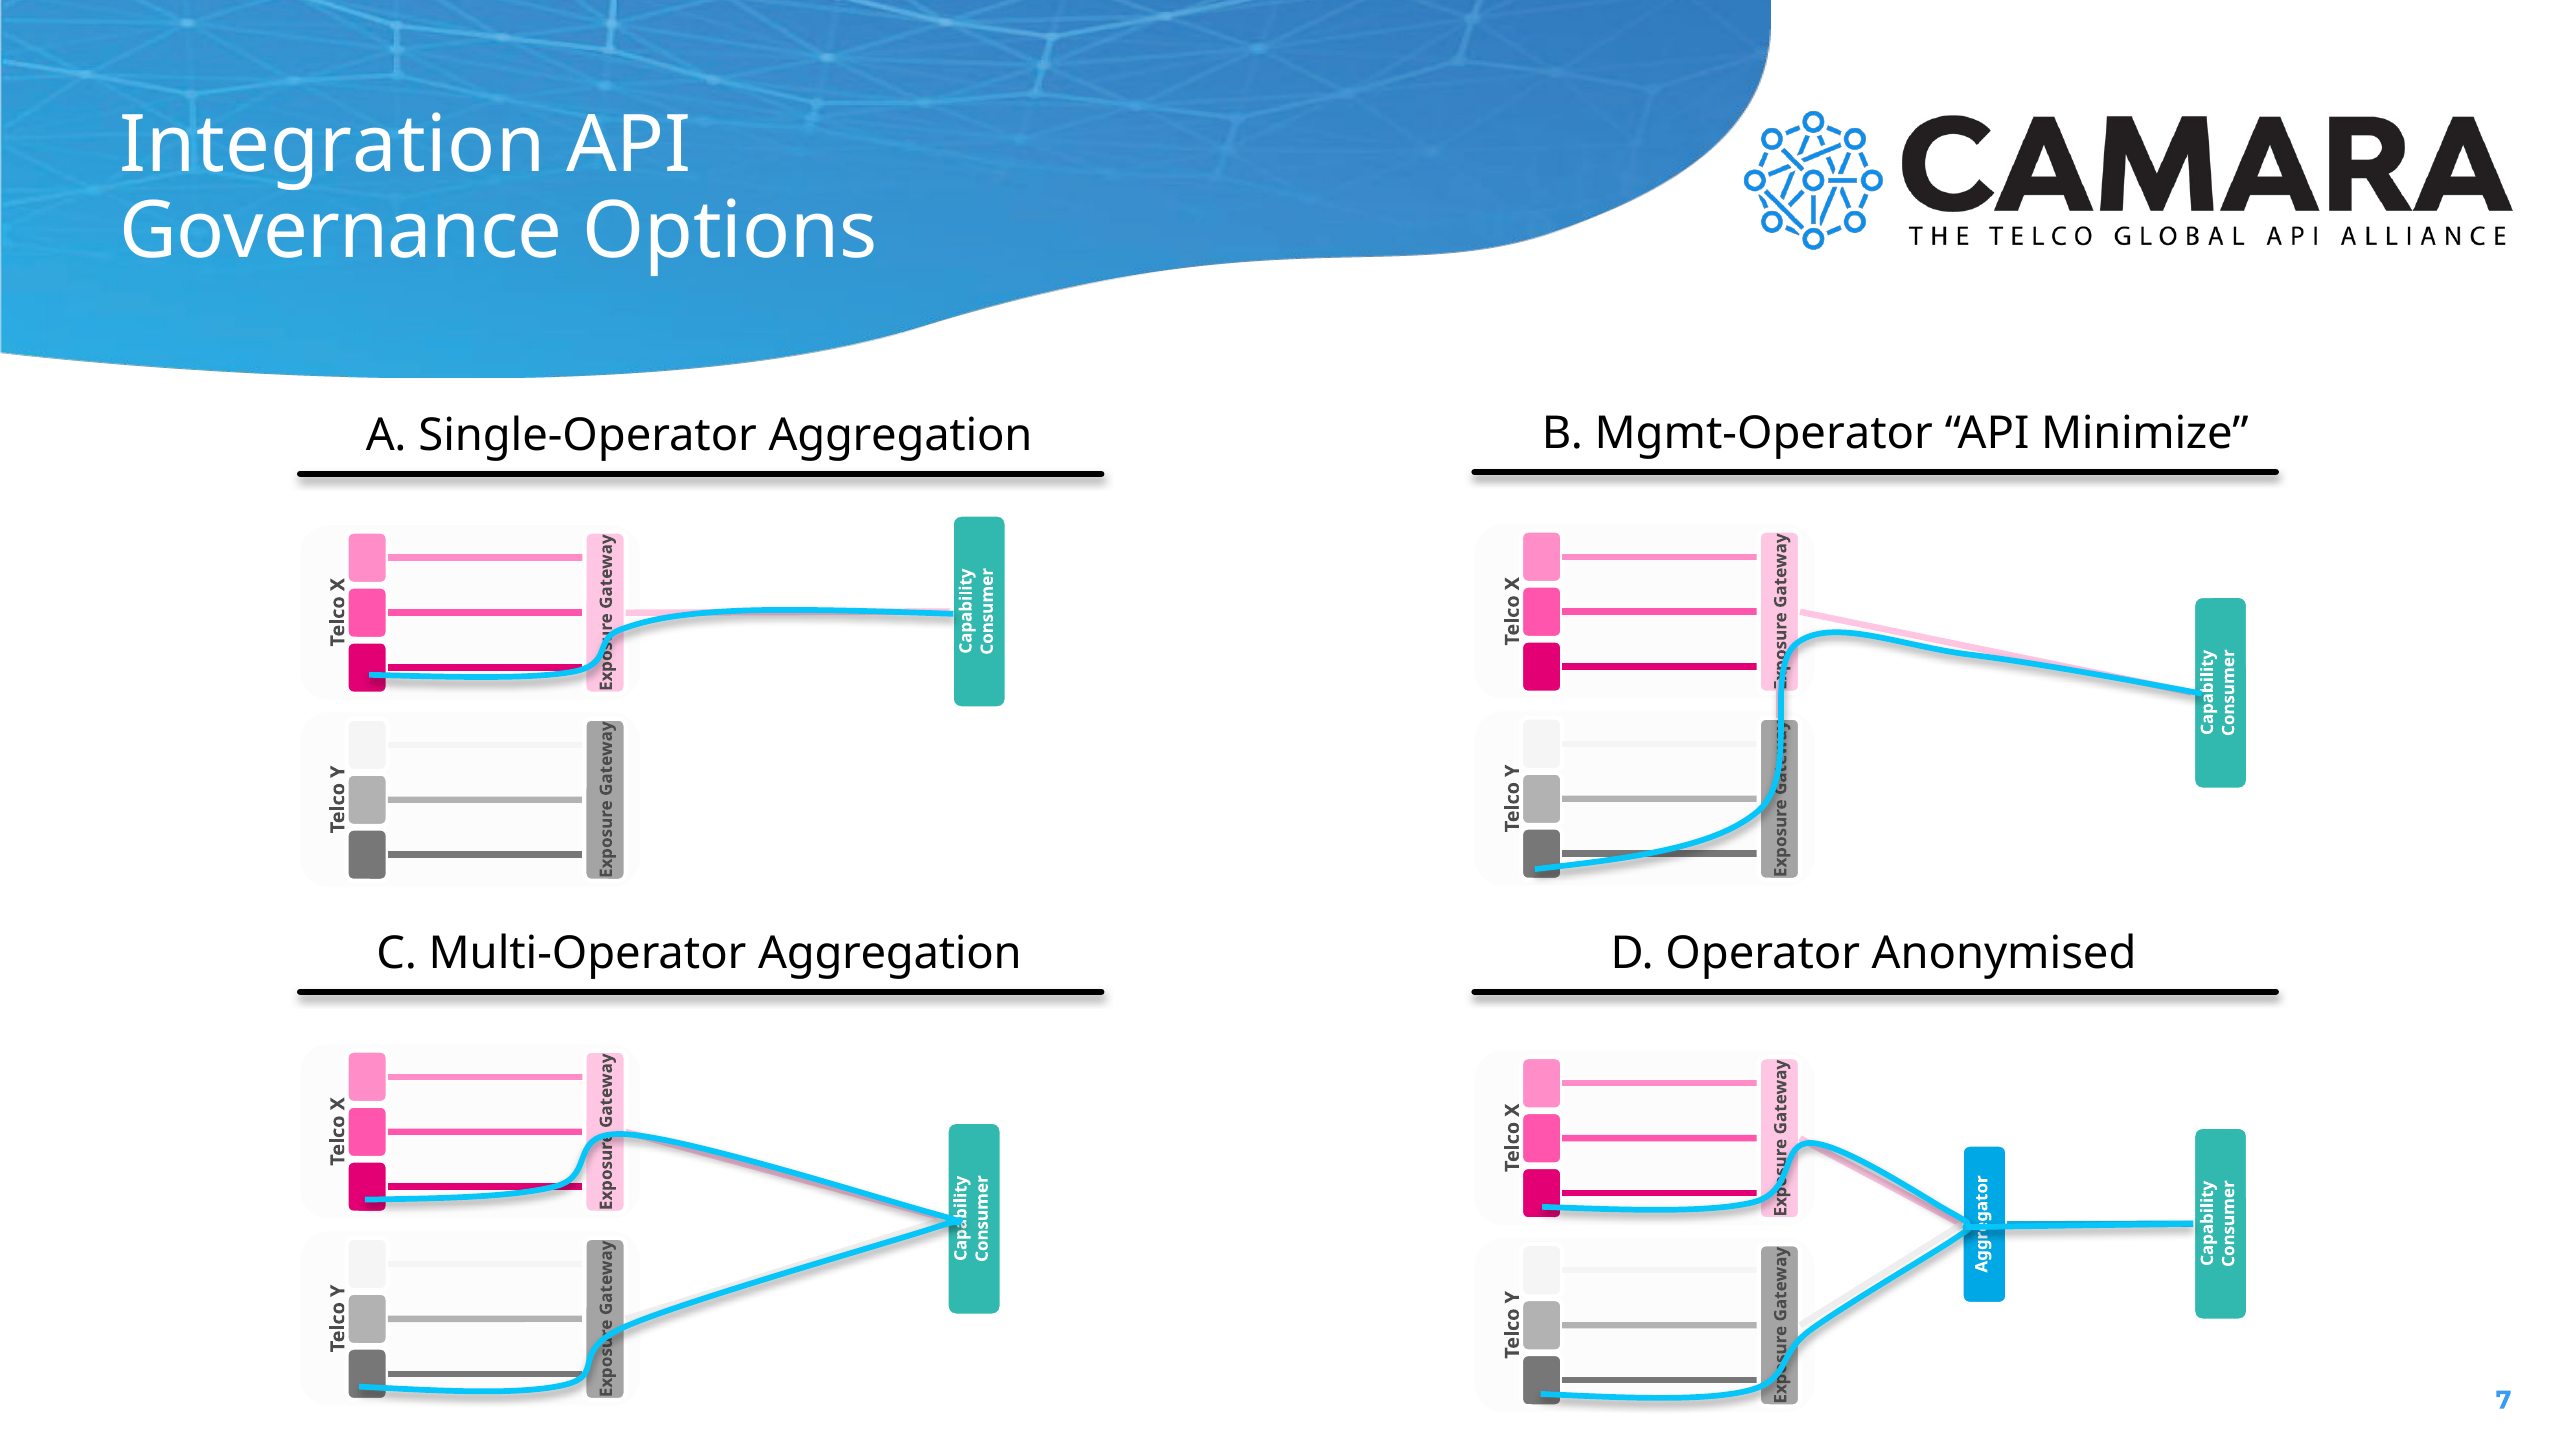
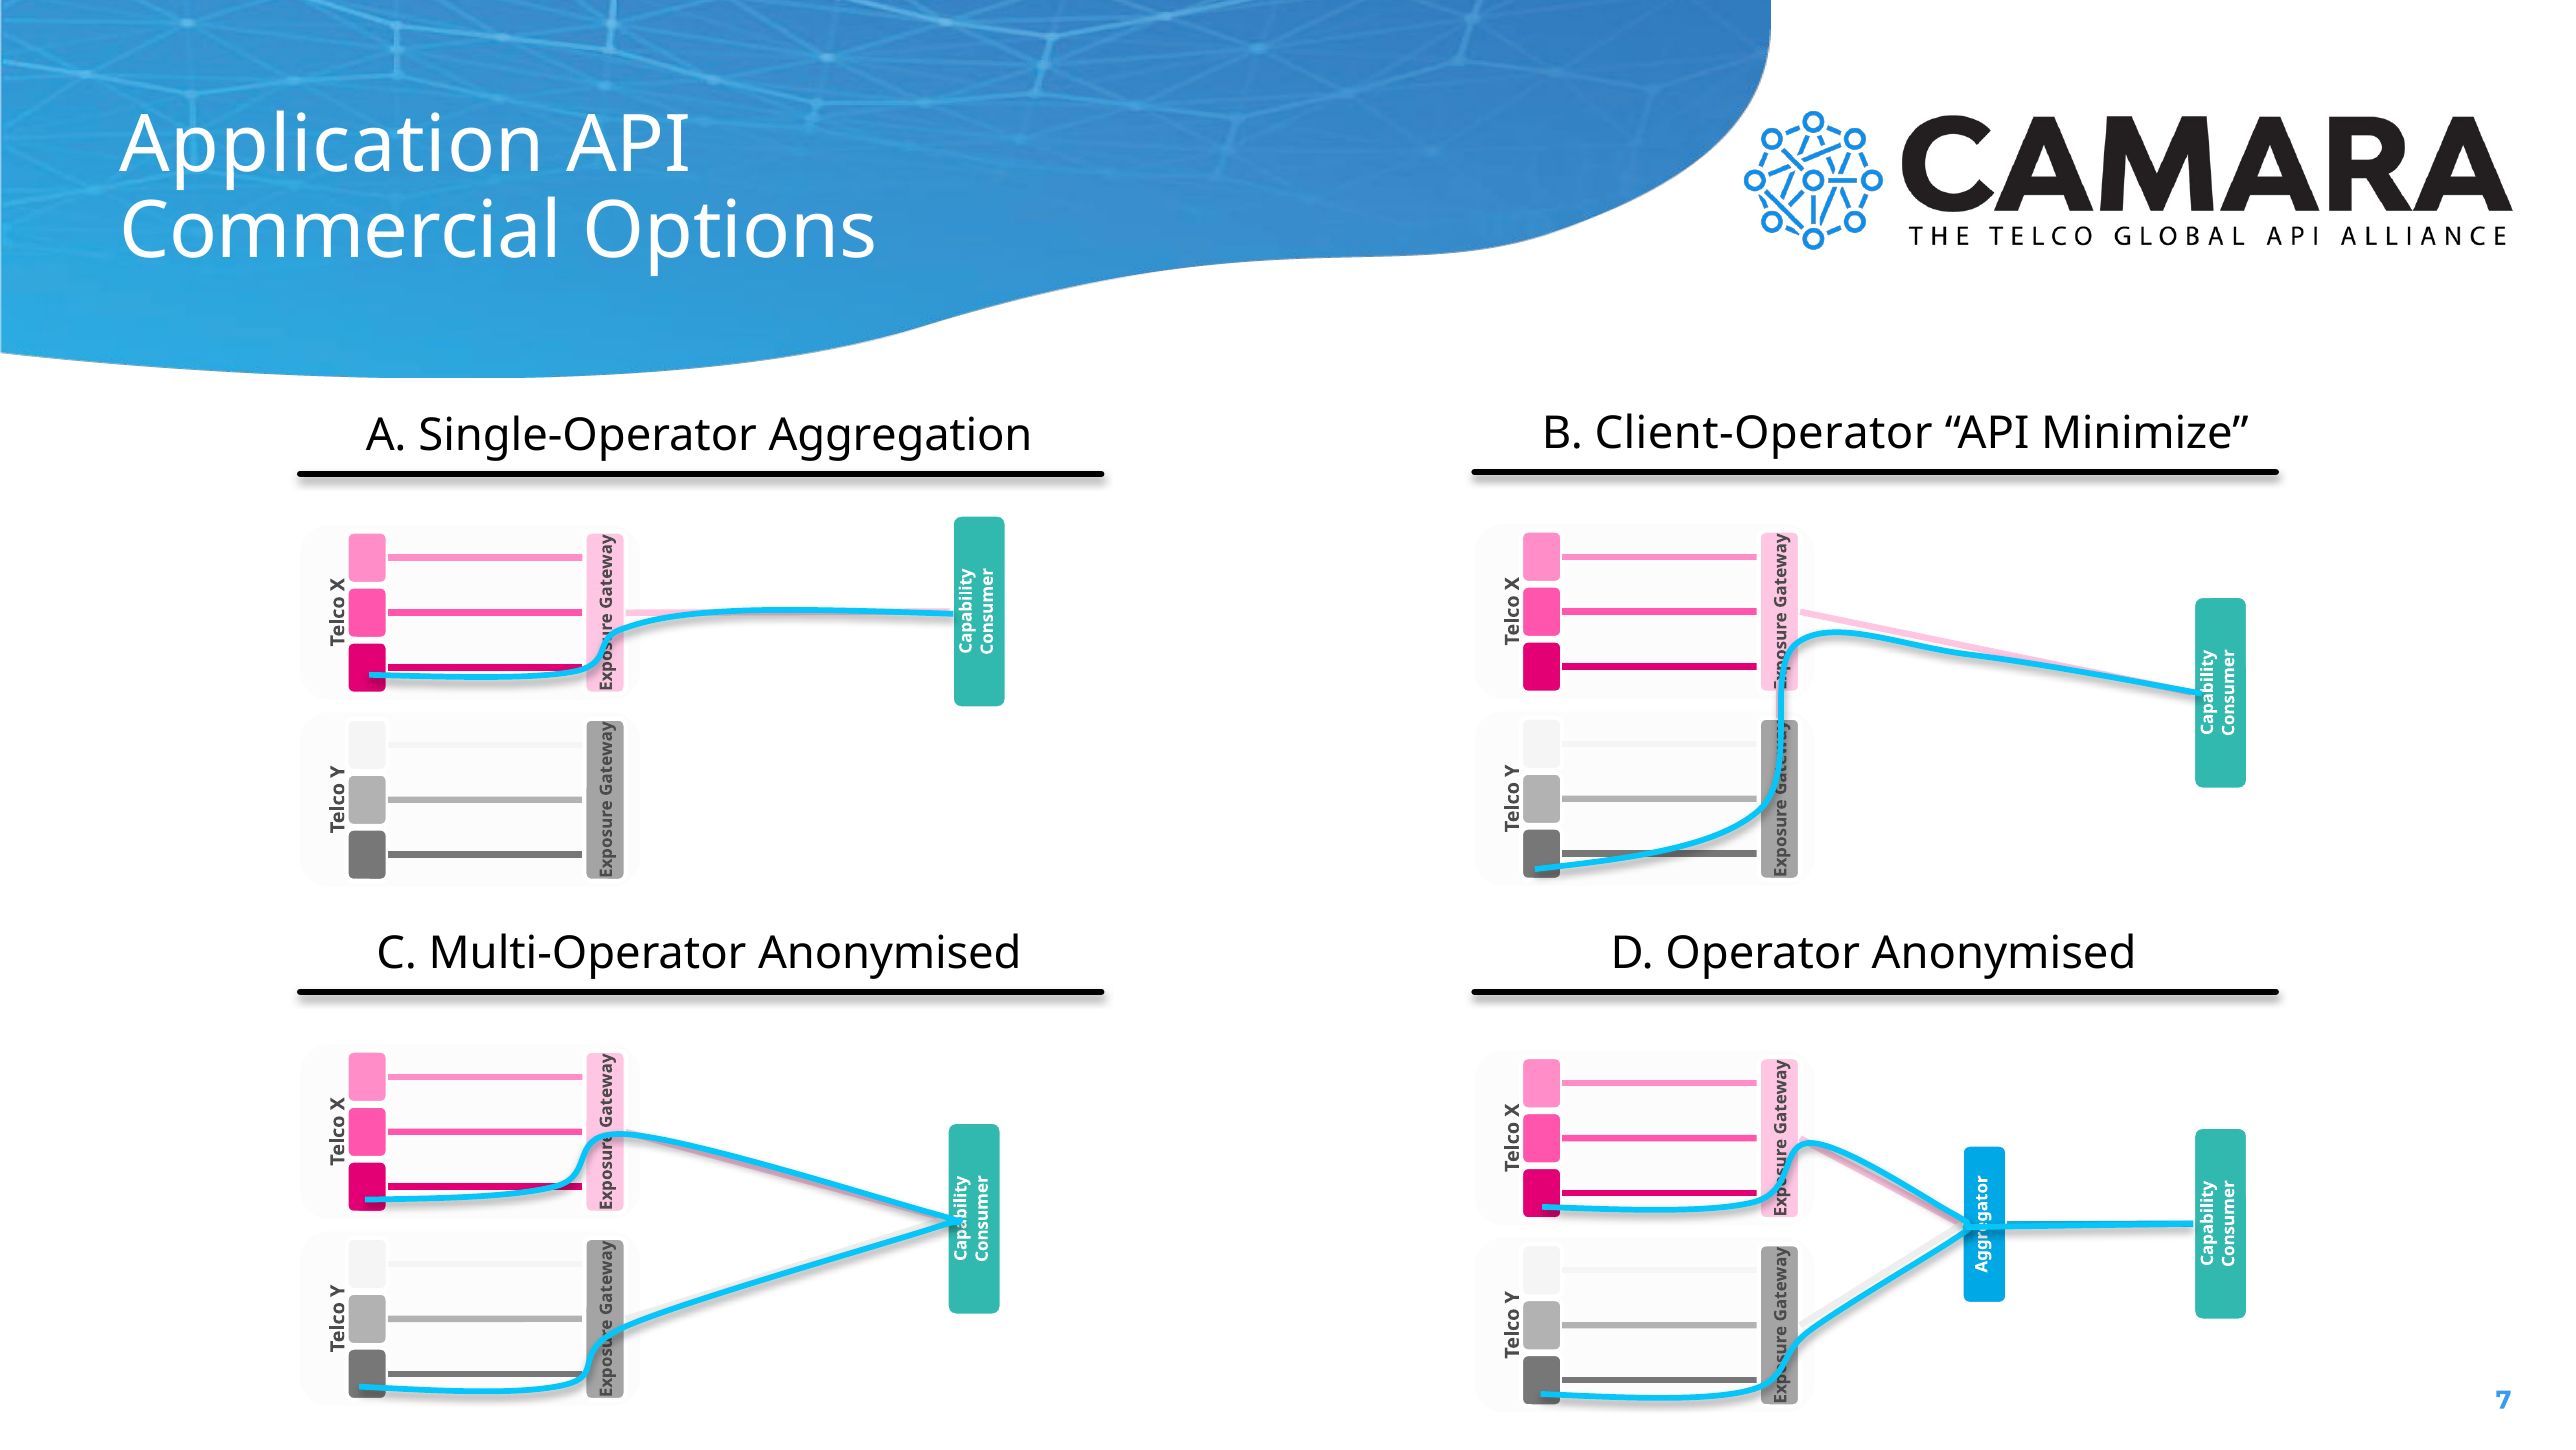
Integration: Integration -> Application
Governance: Governance -> Commercial
Mgmt-Operator: Mgmt-Operator -> Client-Operator
Multi-Operator Aggregation: Aggregation -> Anonymised
